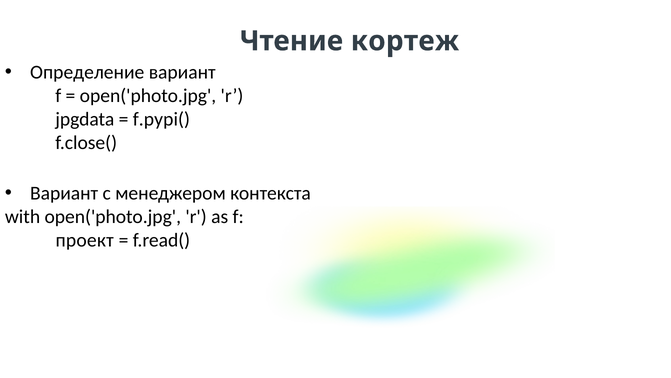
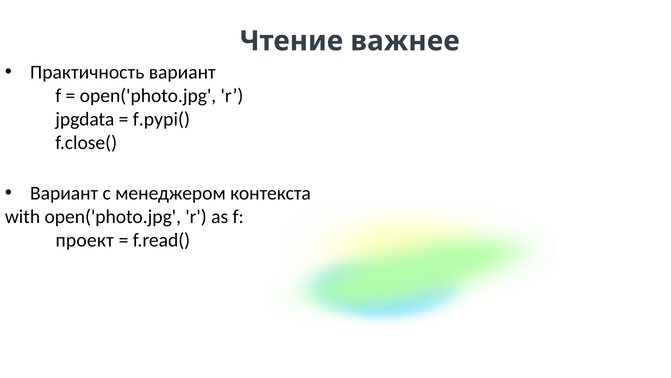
кортеж: кортеж -> важнее
Определение: Определение -> Практичность
